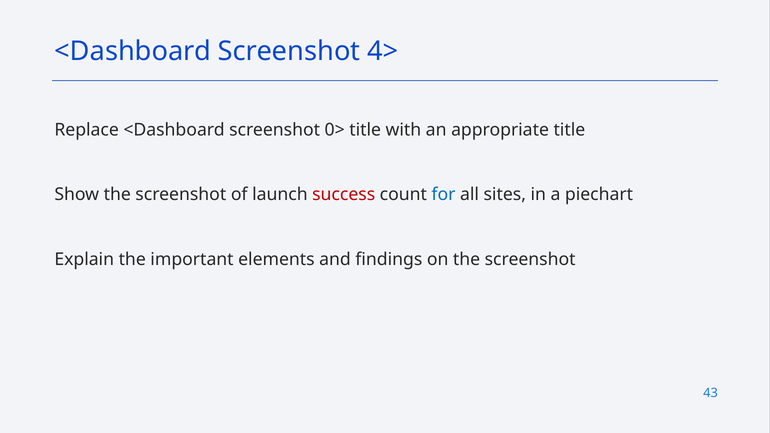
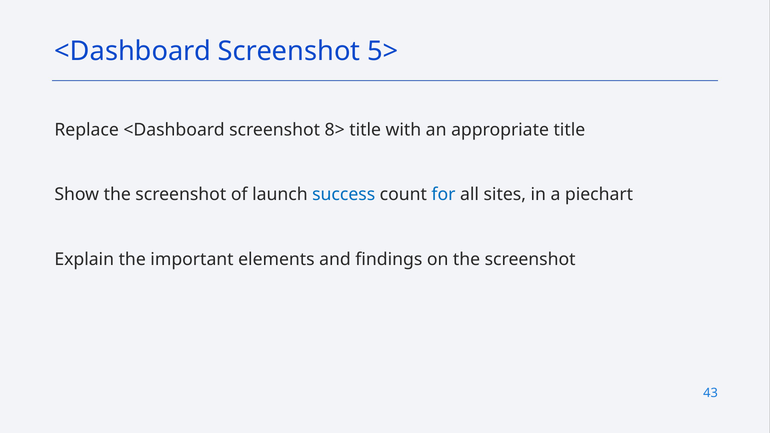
4>: 4> -> 5>
0>: 0> -> 8>
success colour: red -> blue
